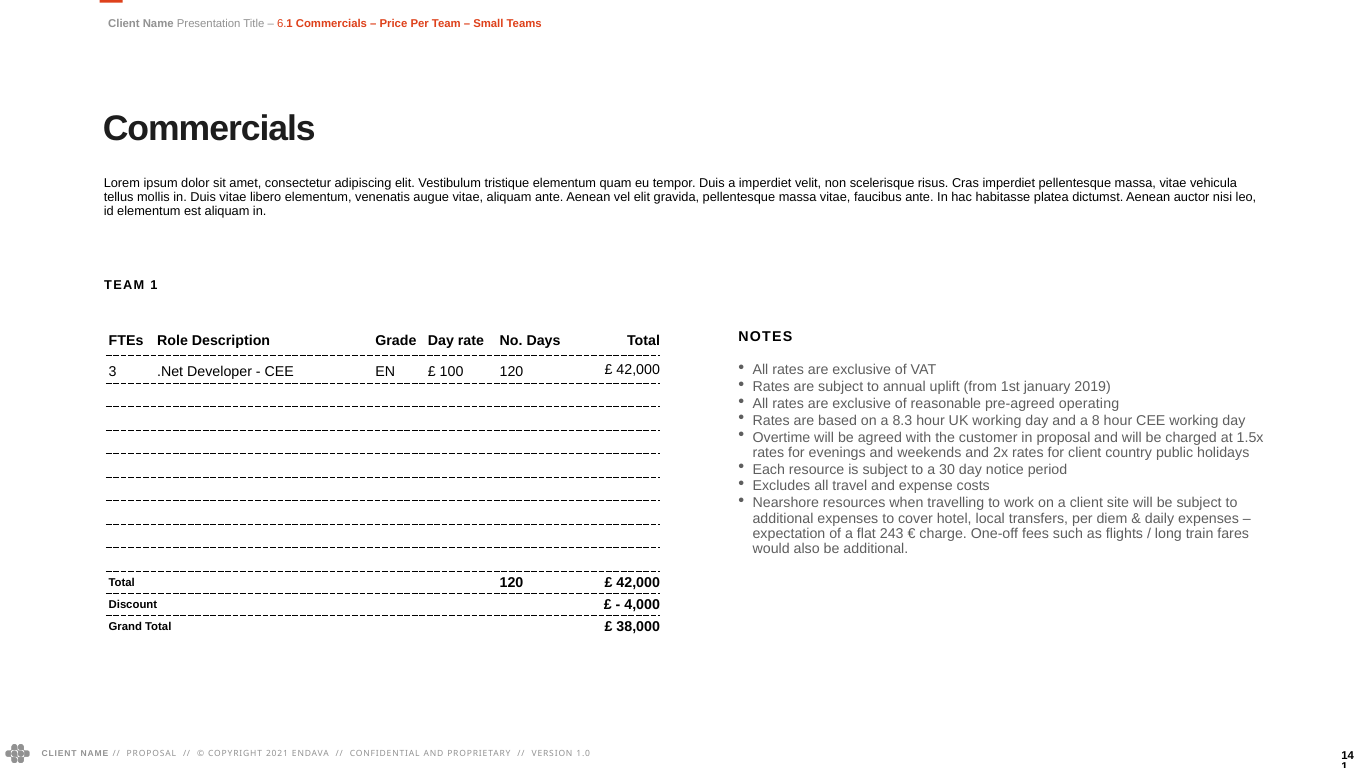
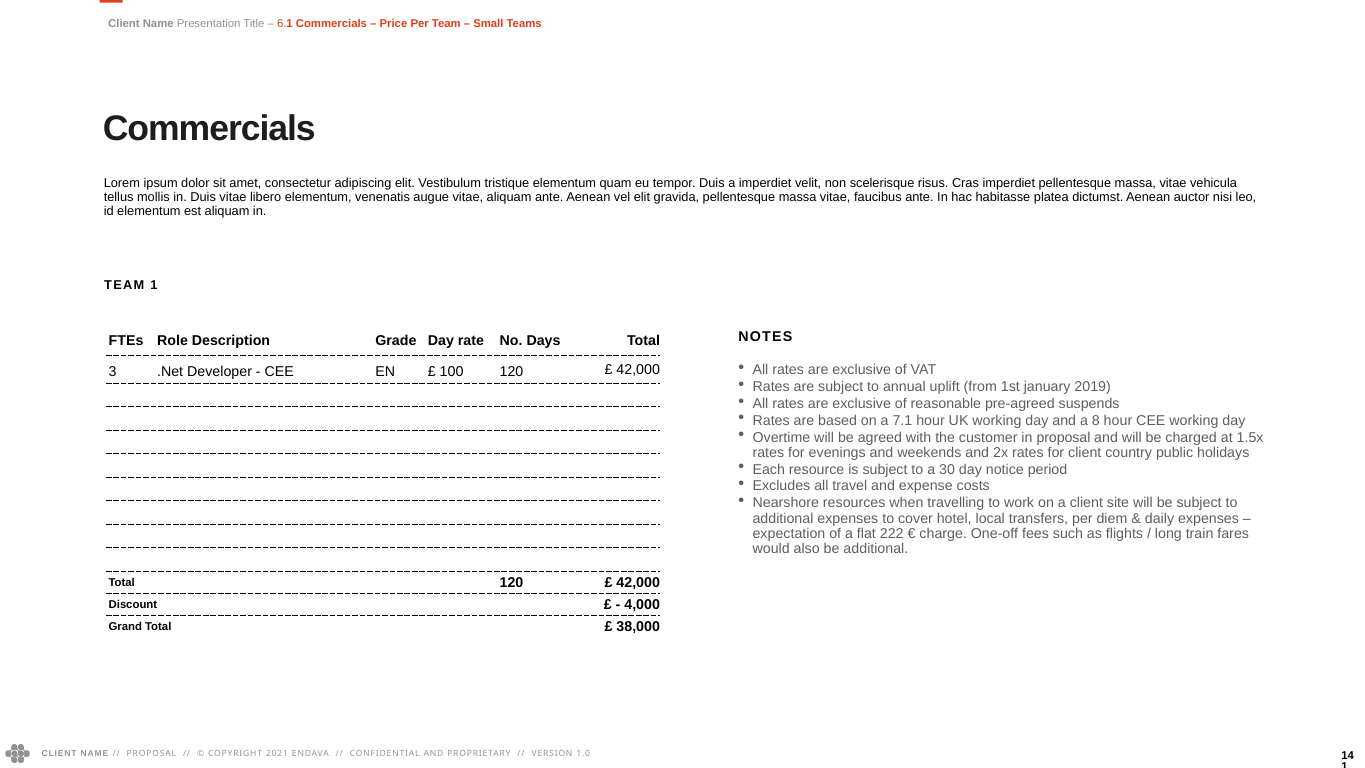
operating: operating -> suspends
8.3: 8.3 -> 7.1
243: 243 -> 222
